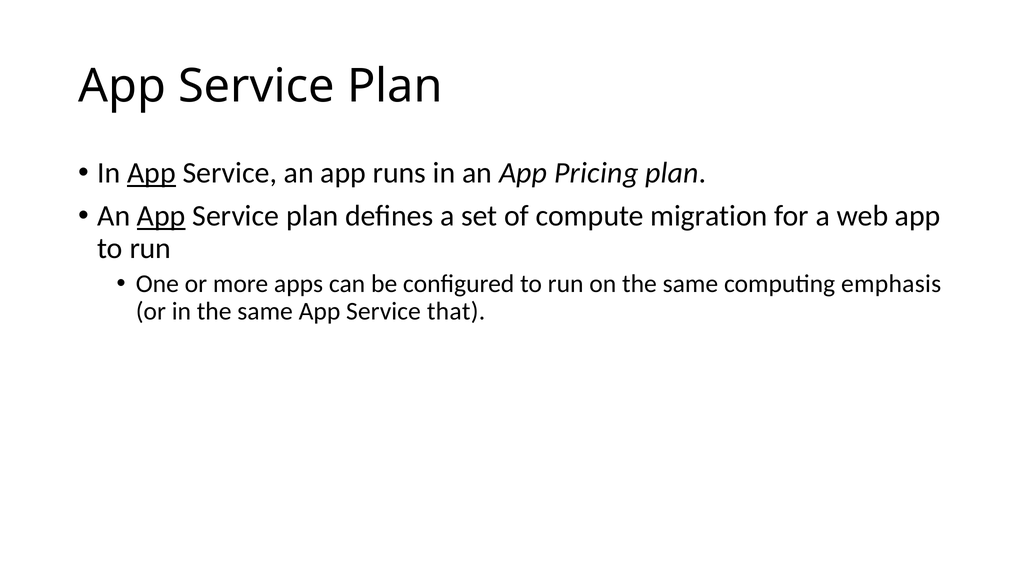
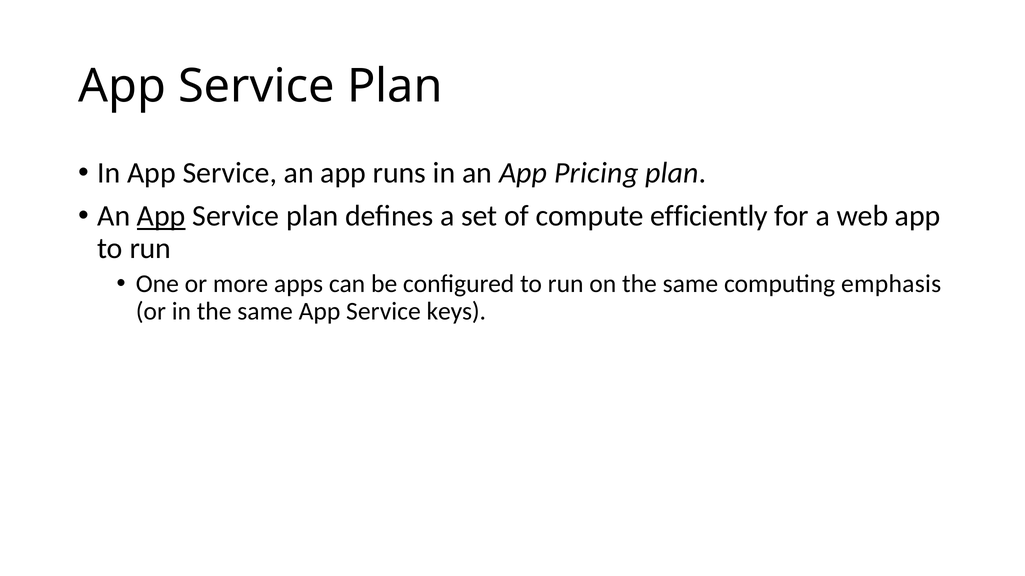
App at (152, 173) underline: present -> none
migration: migration -> efficiently
that: that -> keys
